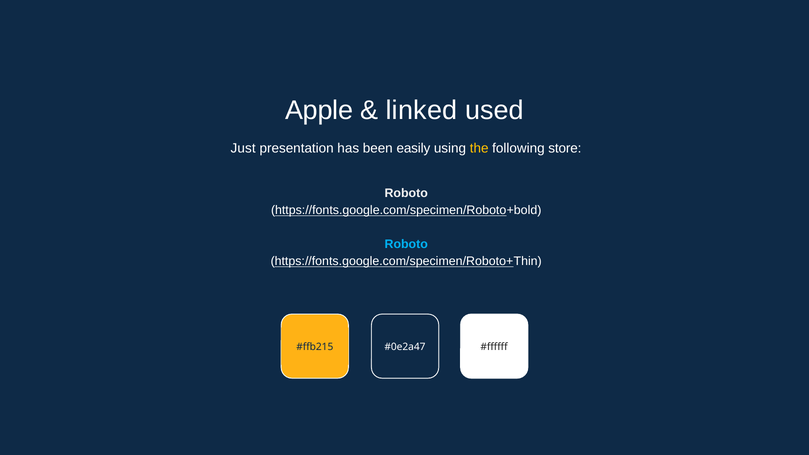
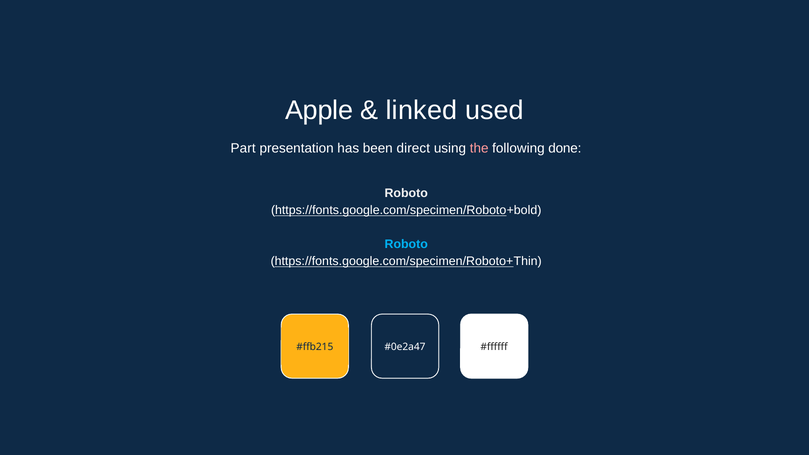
Just: Just -> Part
easily: easily -> direct
the colour: yellow -> pink
store: store -> done
